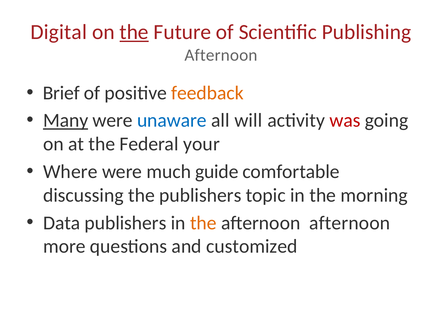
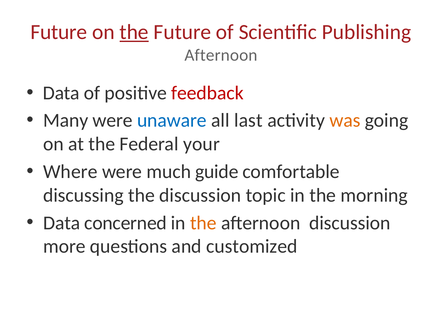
Digital at (59, 32): Digital -> Future
Brief at (61, 93): Brief -> Data
feedback colour: orange -> red
Many underline: present -> none
will: will -> last
was colour: red -> orange
the publishers: publishers -> discussion
Data publishers: publishers -> concerned
afternoon afternoon: afternoon -> discussion
